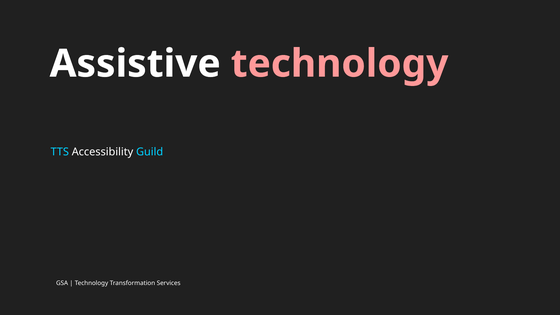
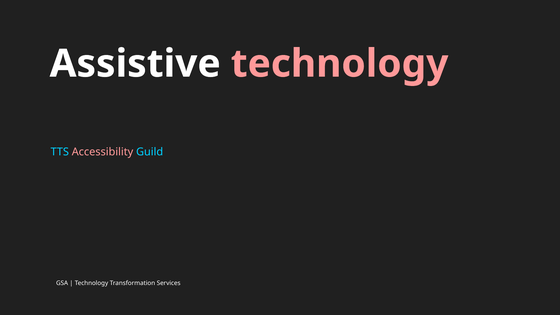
Accessibility colour: white -> pink
